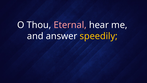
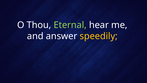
Eternal colour: pink -> light green
